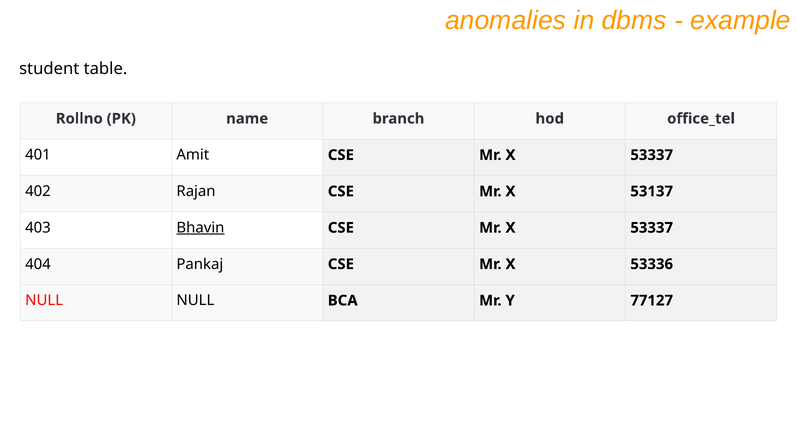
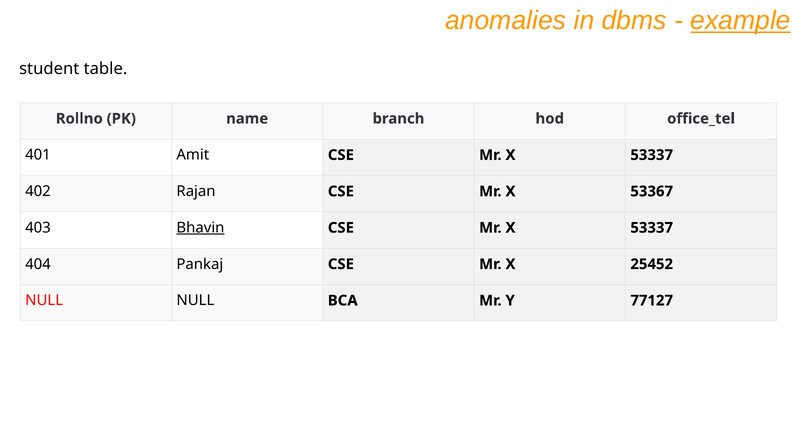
example underline: none -> present
53137: 53137 -> 53367
53336: 53336 -> 25452
